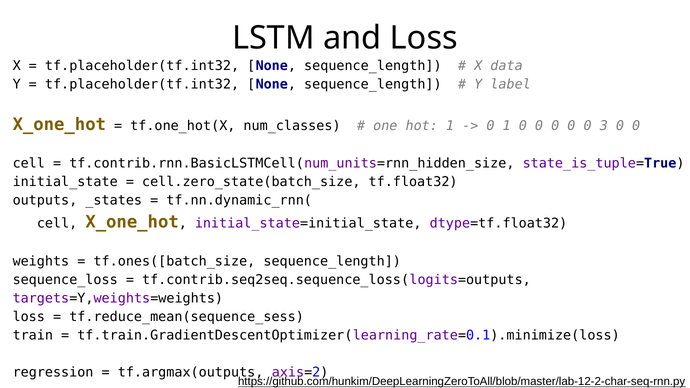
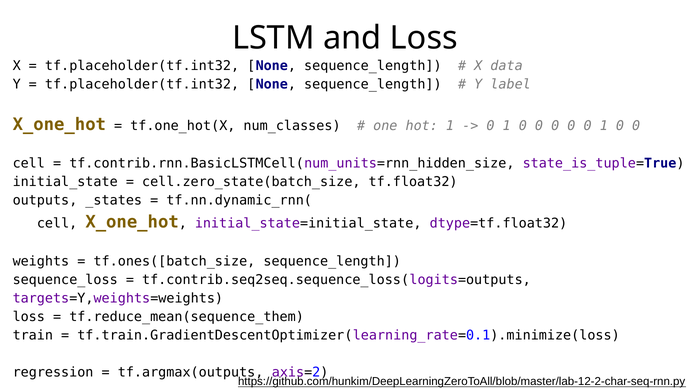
0 0 3: 3 -> 1
tf.reduce_mean(sequence_sess: tf.reduce_mean(sequence_sess -> tf.reduce_mean(sequence_them
